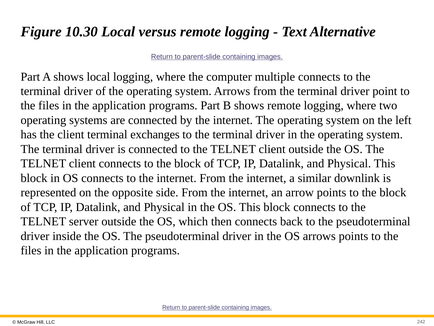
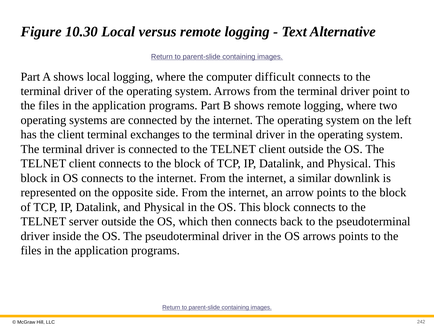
multiple: multiple -> difficult
